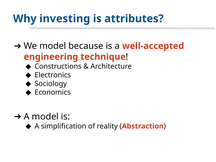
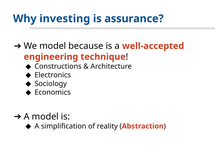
attributes: attributes -> assurance
